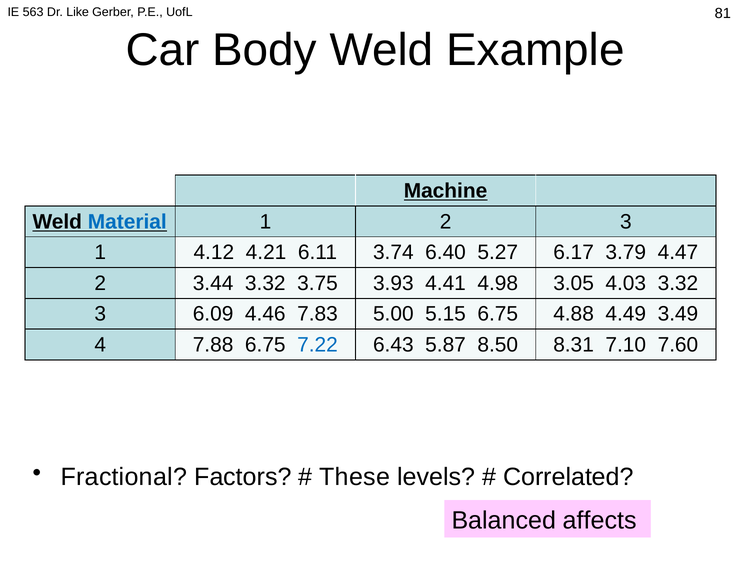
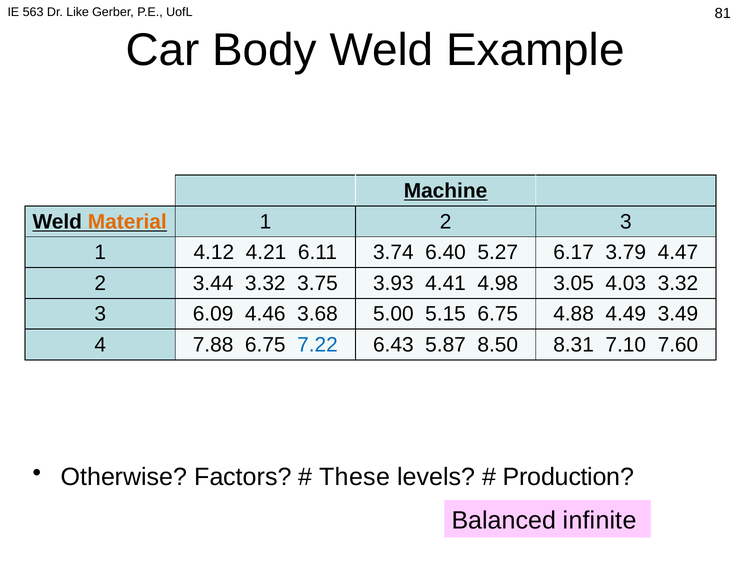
Material colour: blue -> orange
7.83: 7.83 -> 3.68
Fractional: Fractional -> Otherwise
Correlated: Correlated -> Production
affects: affects -> infinite
